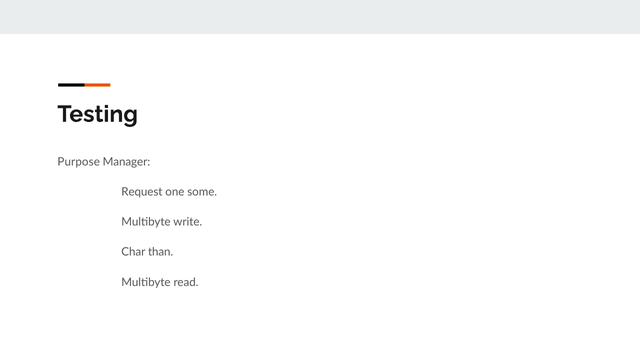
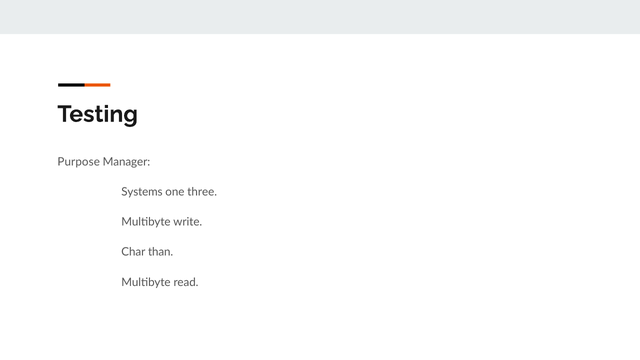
Request: Request -> Systems
some: some -> three
